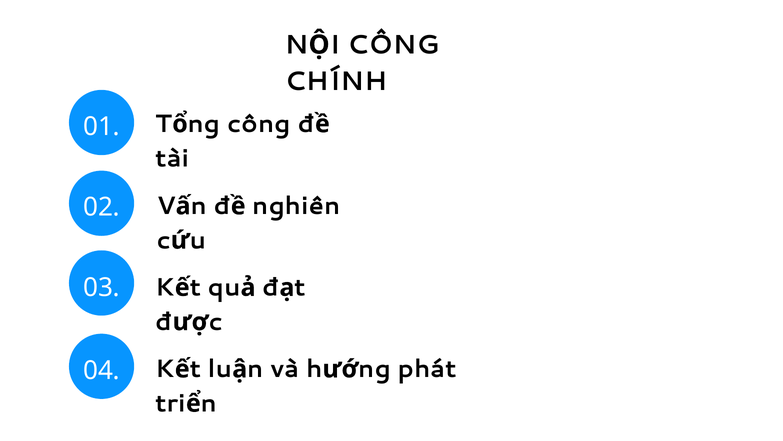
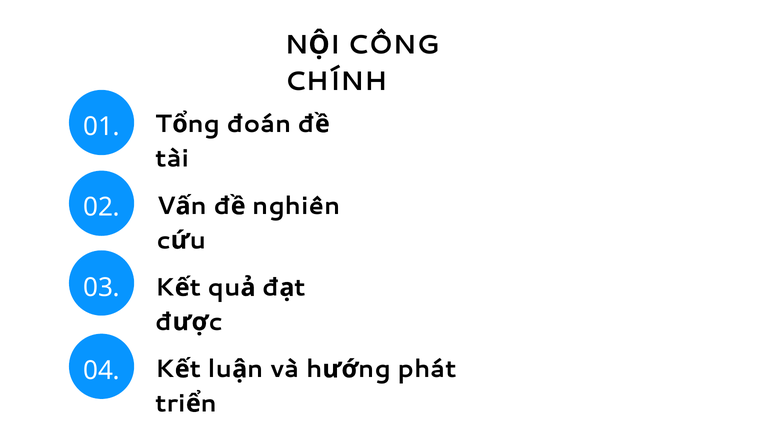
công at (259, 124): công -> đoán
